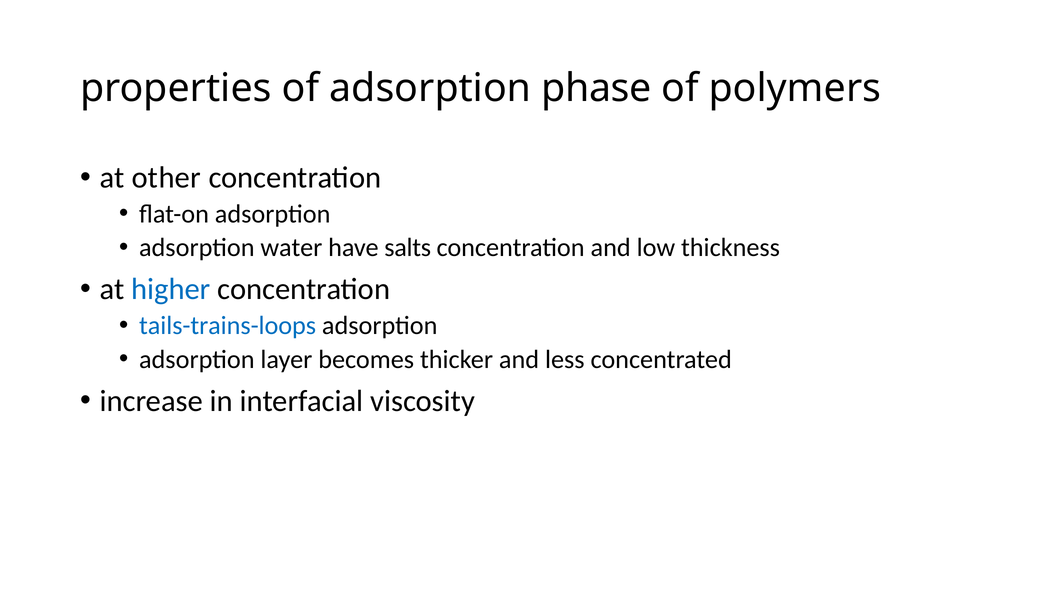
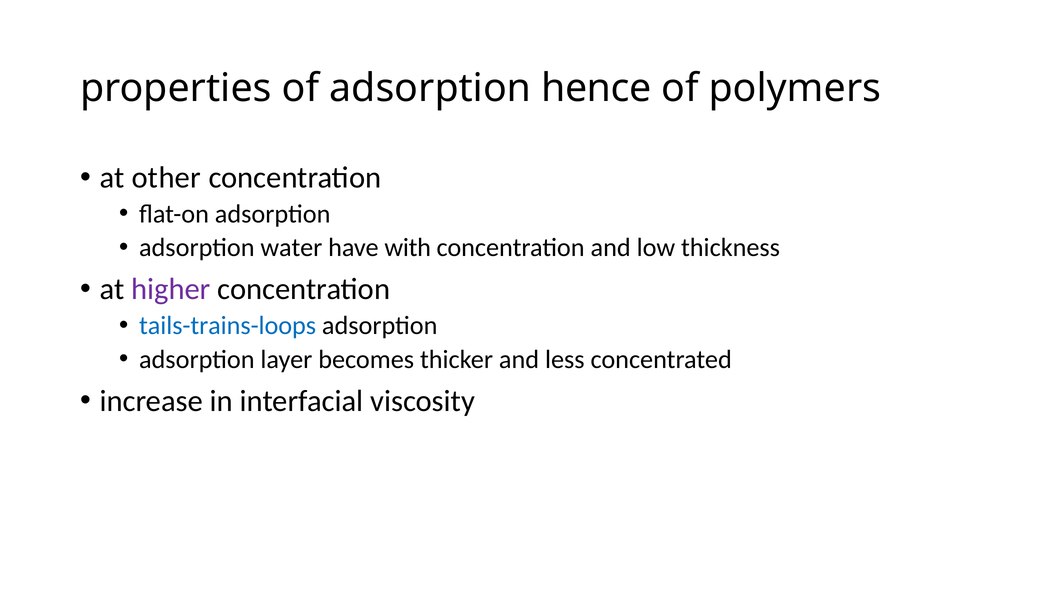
phase: phase -> hence
salts: salts -> with
higher colour: blue -> purple
